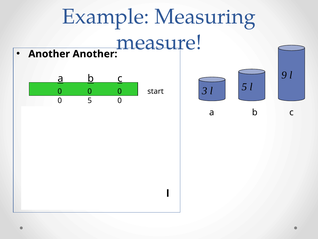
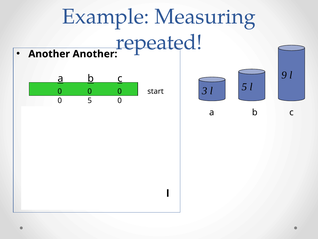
measure: measure -> repeated
